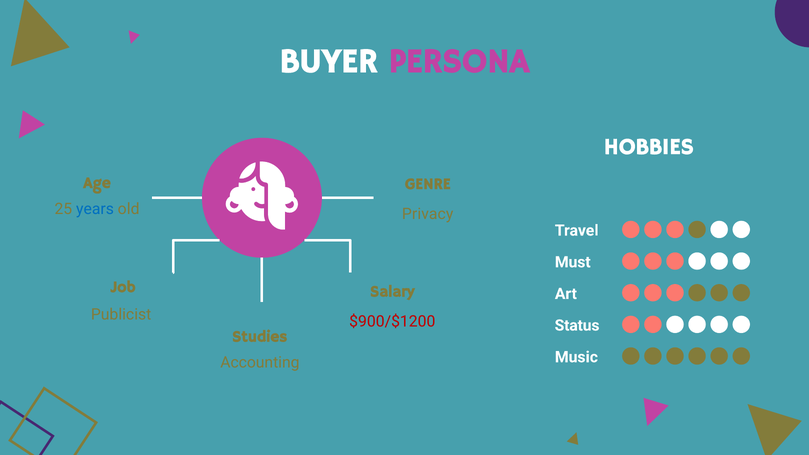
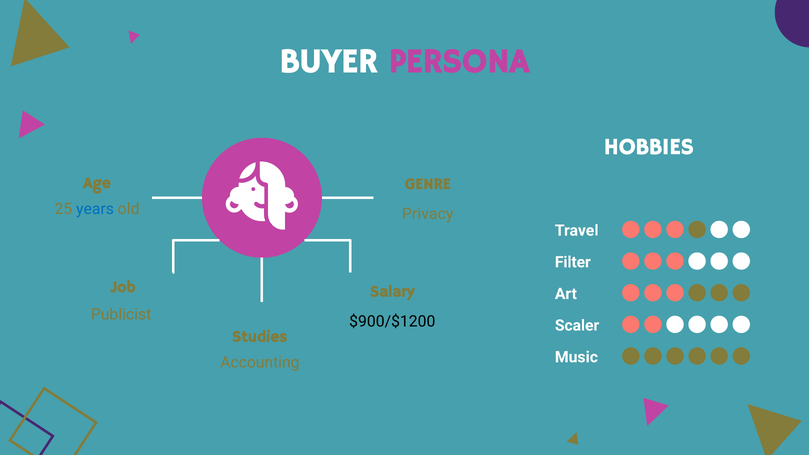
Must: Must -> Filter
$900/$1200 colour: red -> black
Status: Status -> Scaler
